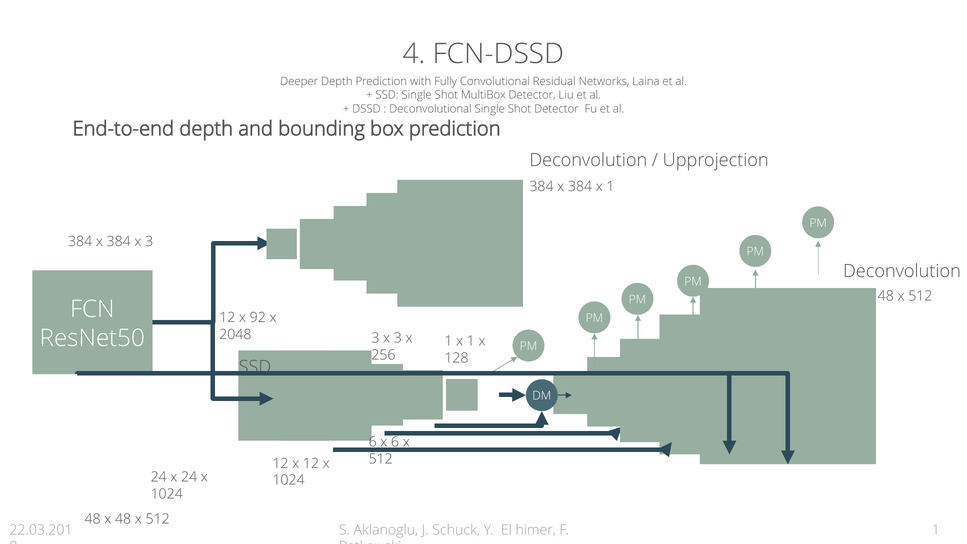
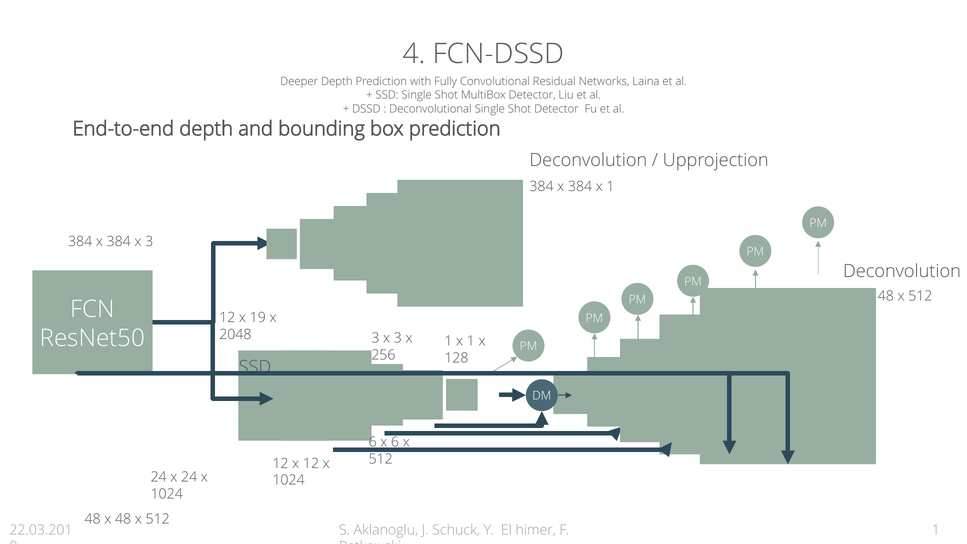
92: 92 -> 19
